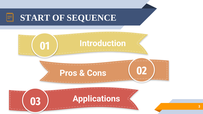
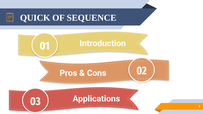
START: START -> QUICK
